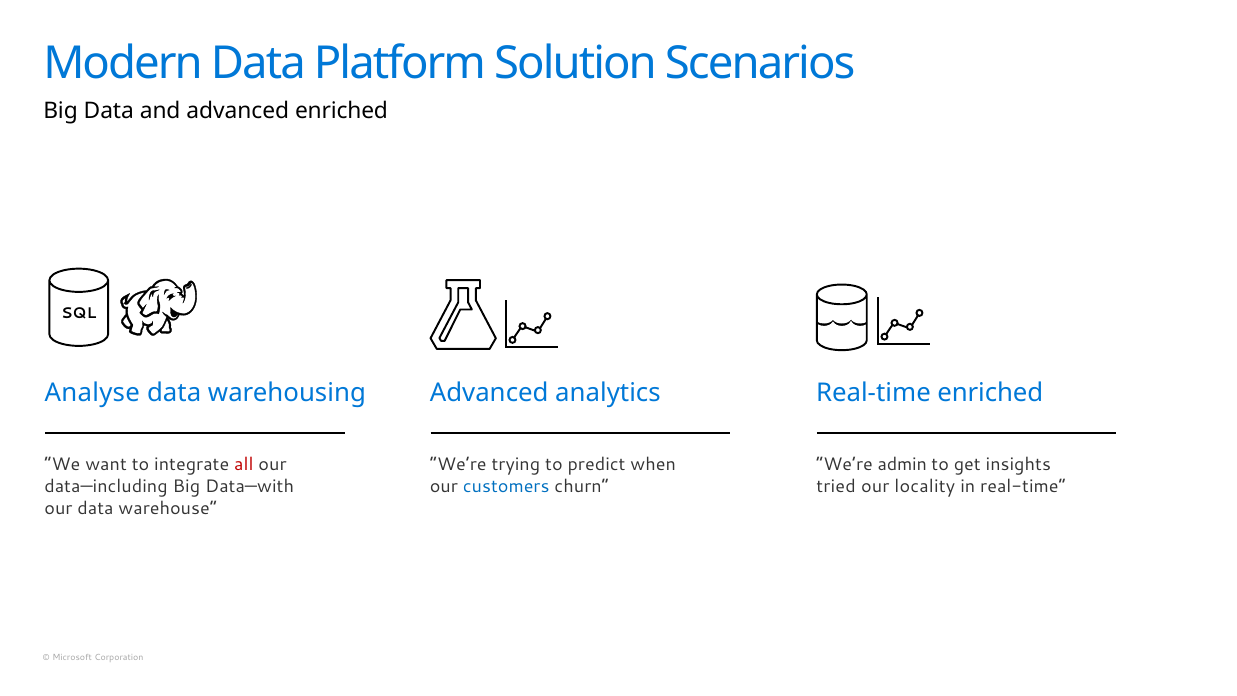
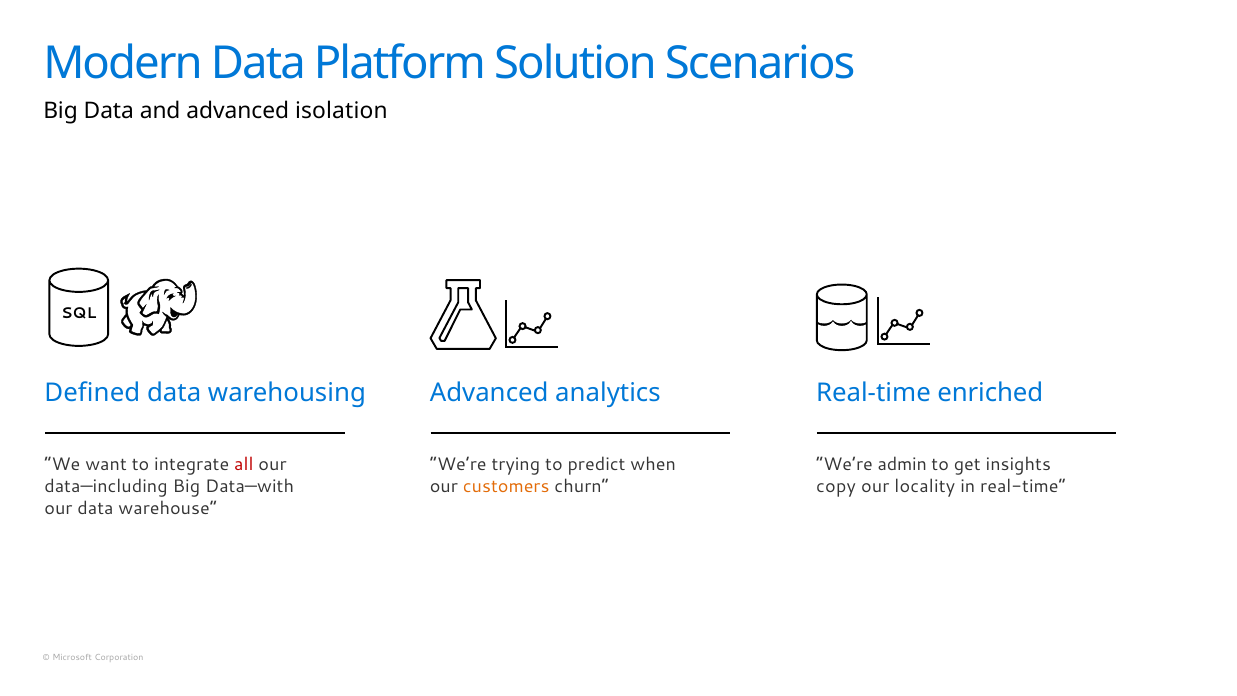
advanced enriched: enriched -> isolation
Analyse: Analyse -> Defined
customers colour: blue -> orange
tried: tried -> copy
